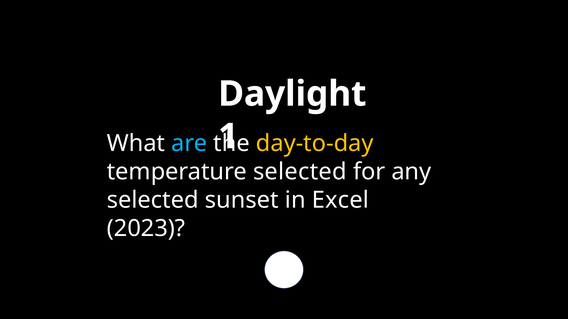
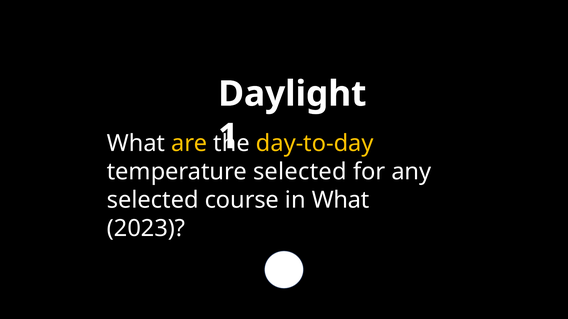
are colour: light blue -> yellow
sunset: sunset -> course
in Excel: Excel -> What
